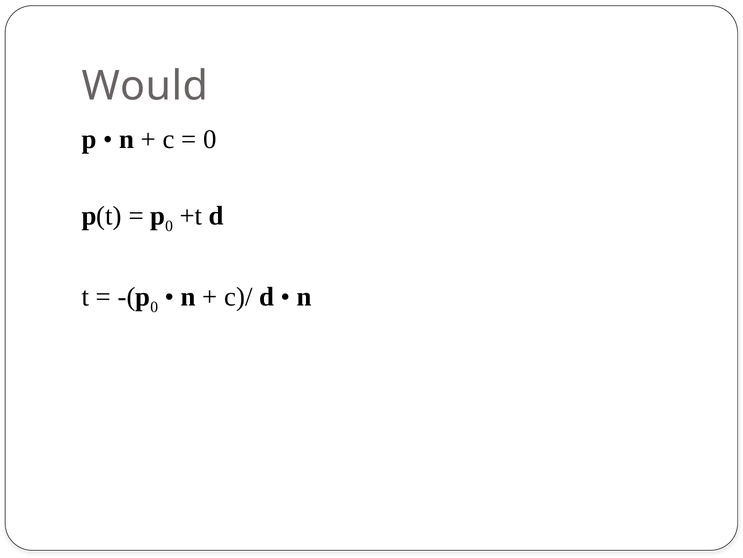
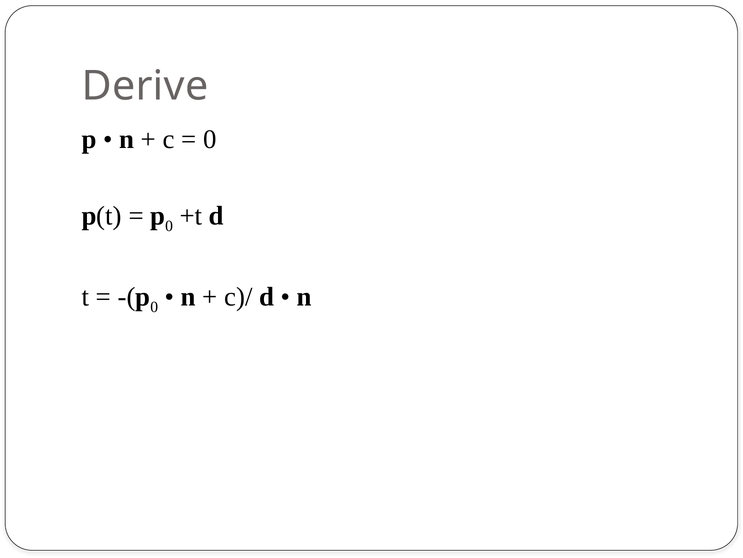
Would: Would -> Derive
